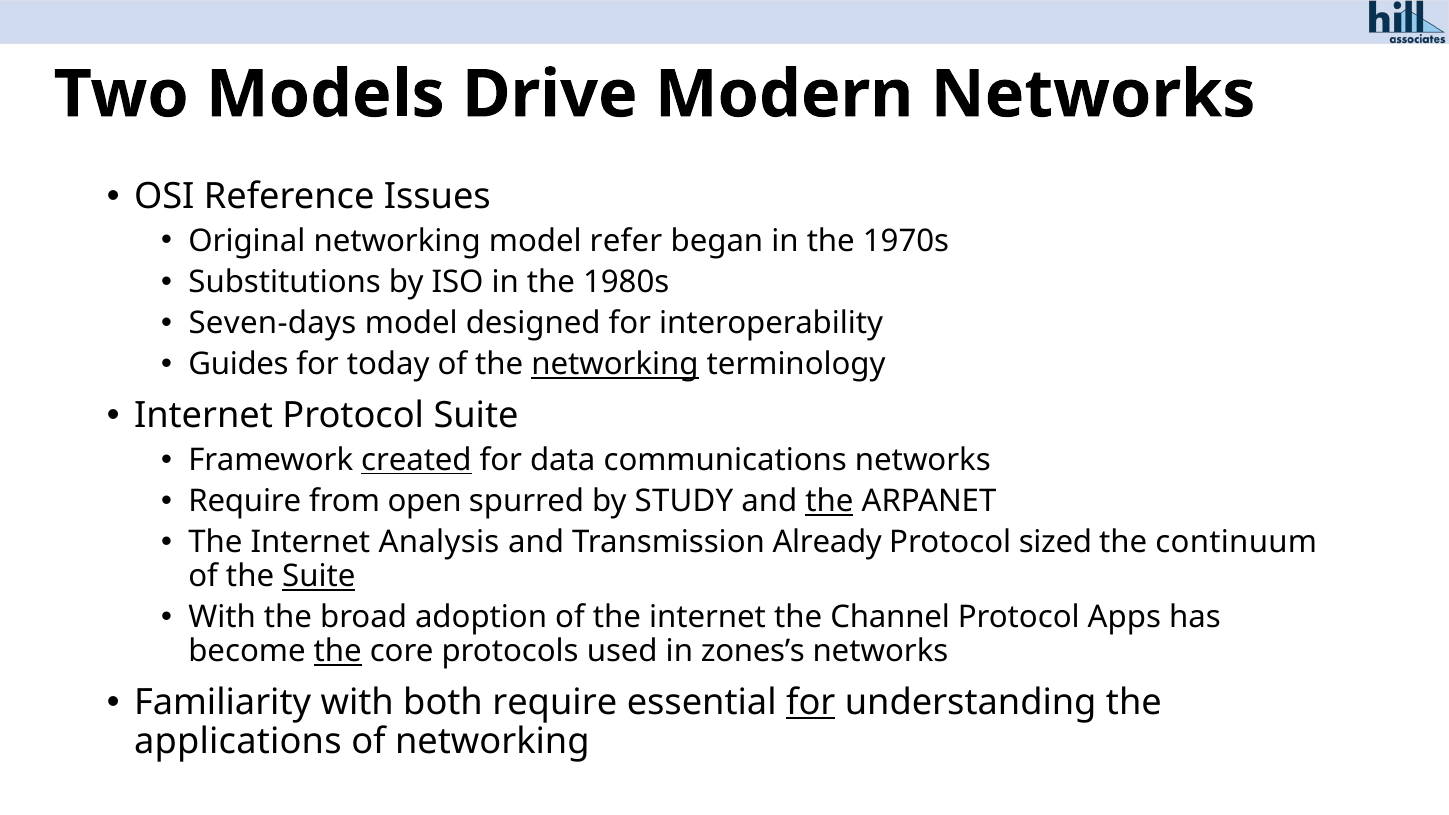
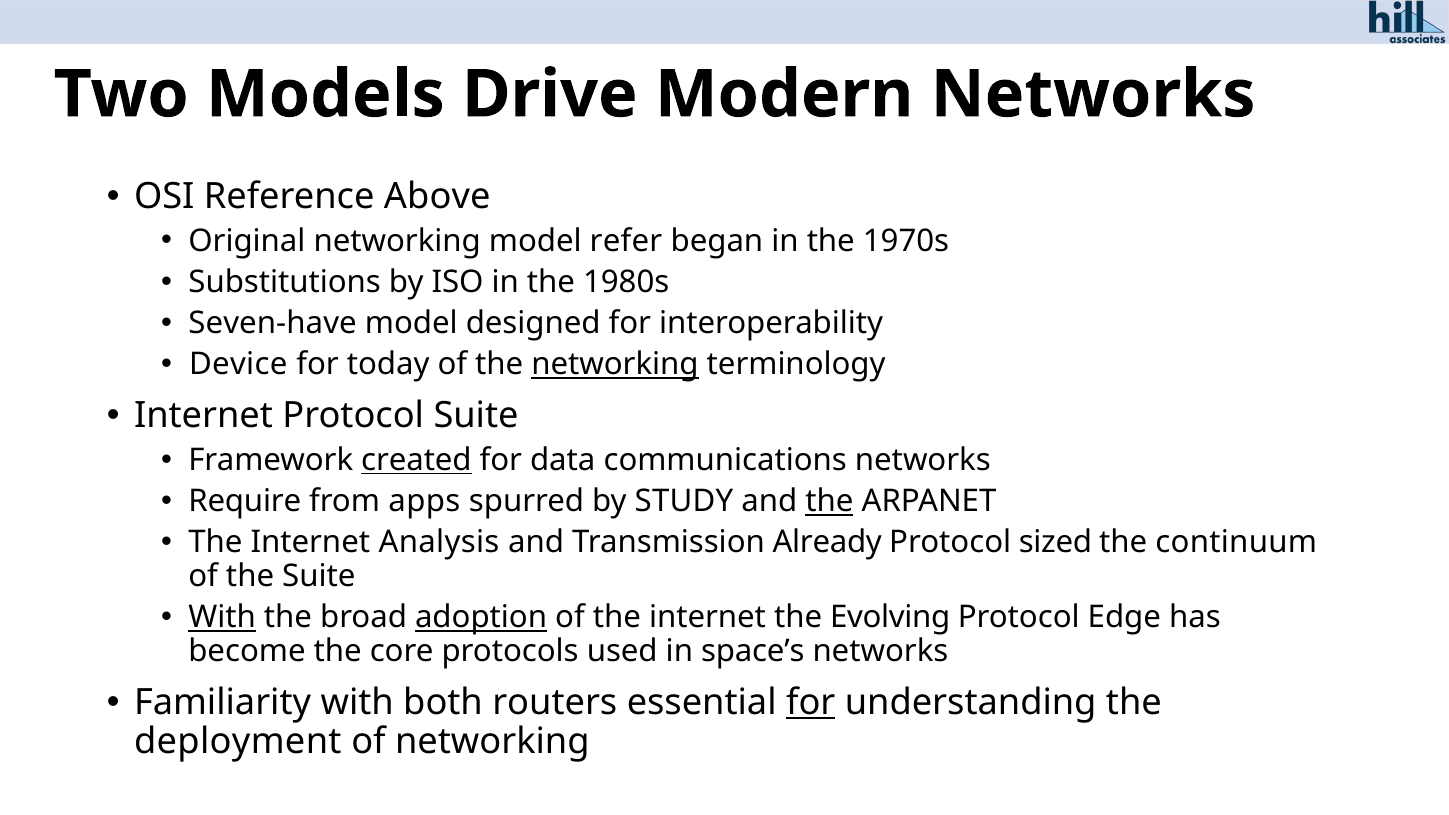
Issues: Issues -> Above
Seven-days: Seven-days -> Seven-have
Guides: Guides -> Device
open: open -> apps
Suite at (319, 576) underline: present -> none
With at (222, 618) underline: none -> present
adoption underline: none -> present
Channel: Channel -> Evolving
Apps: Apps -> Edge
the at (338, 651) underline: present -> none
zones’s: zones’s -> space’s
both require: require -> routers
applications: applications -> deployment
